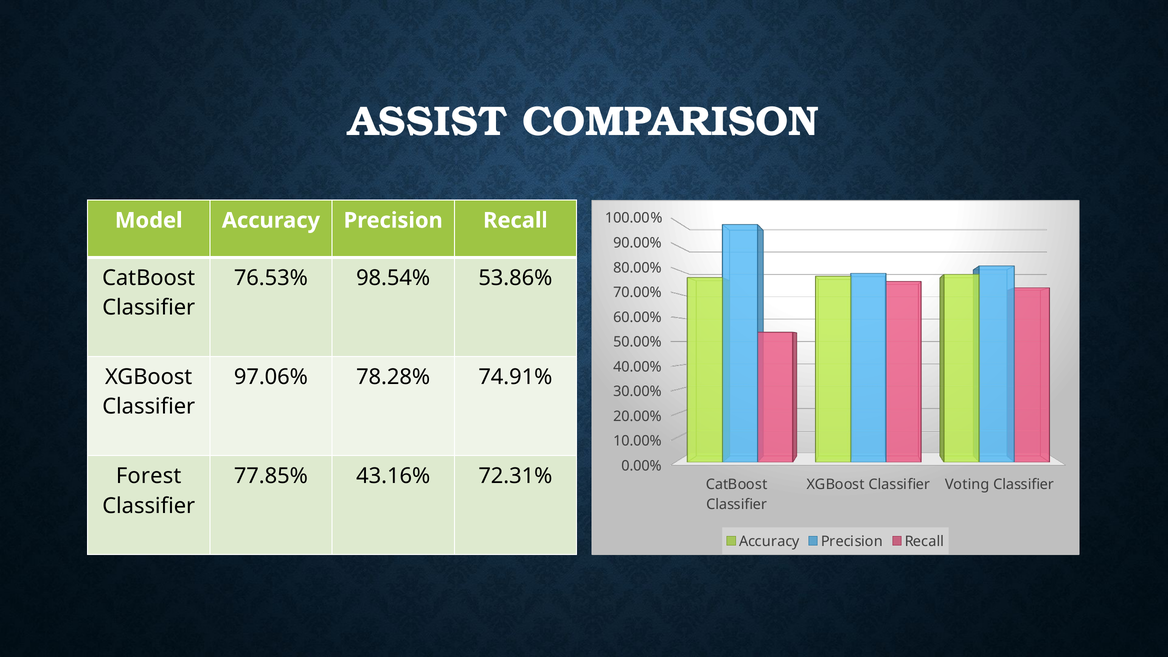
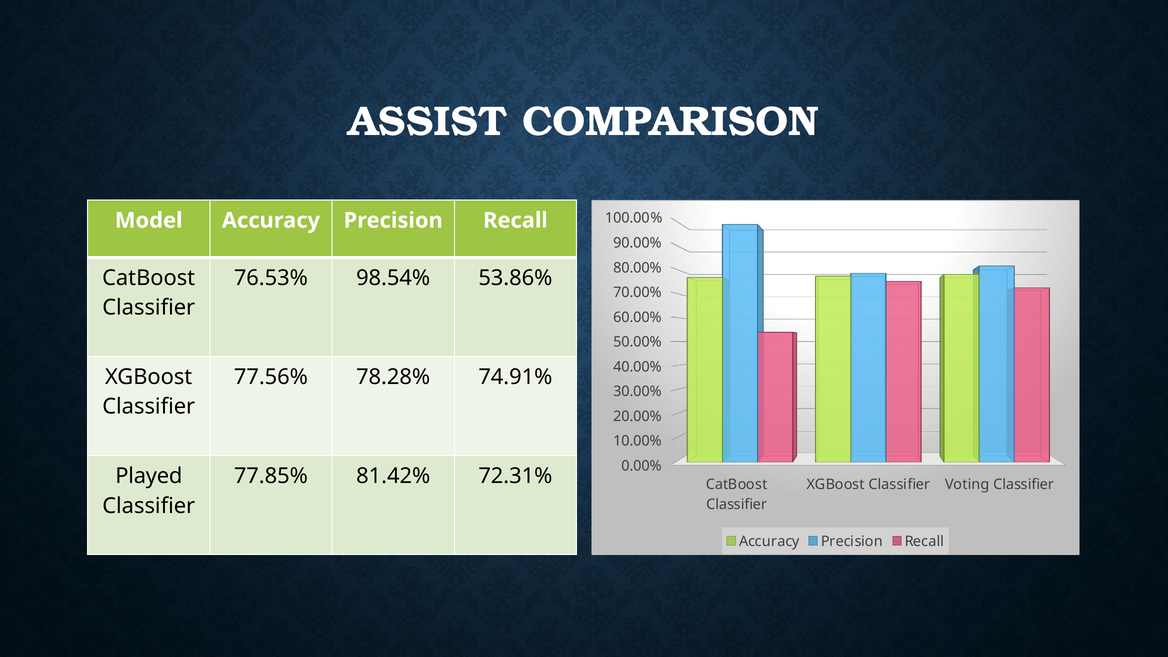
97.06%: 97.06% -> 77.56%
Forest: Forest -> Played
43.16%: 43.16% -> 81.42%
